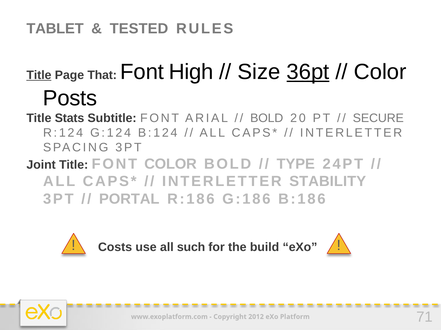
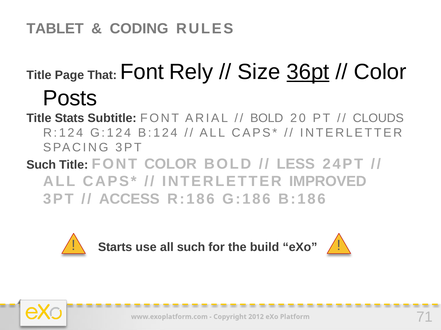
TESTED: TESTED -> CODING
Title at (39, 75) underline: present -> none
High: High -> Rely
SECURE: SECURE -> CLOUDS
Joint at (41, 165): Joint -> Such
TYPE: TYPE -> LESS
STABILITY: STABILITY -> IMPROVED
PORTAL: PORTAL -> ACCESS
Costs: Costs -> Starts
